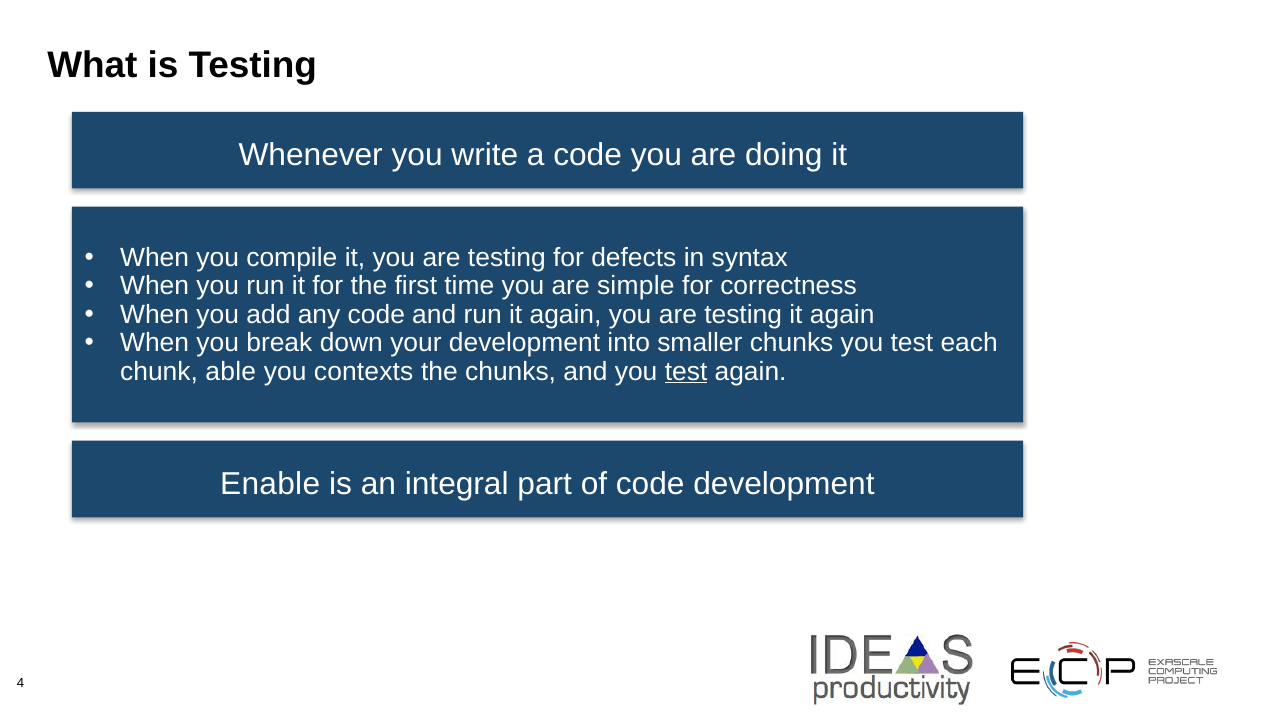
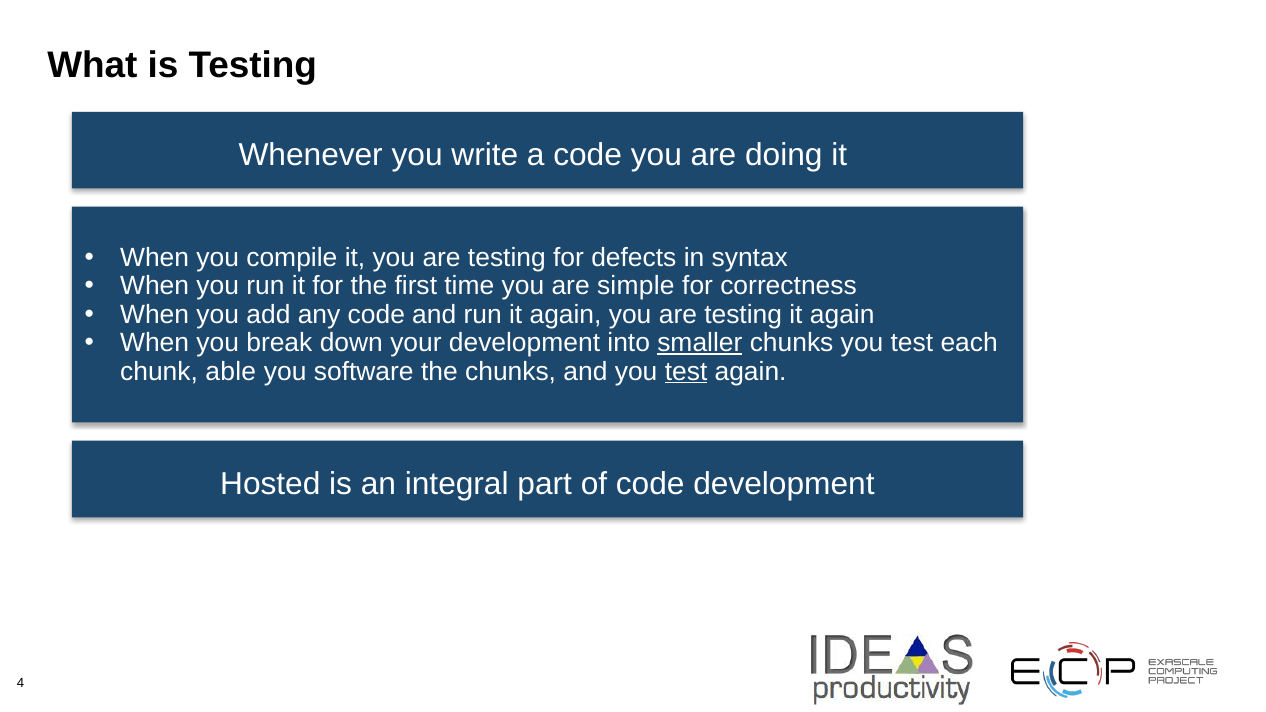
smaller underline: none -> present
contexts: contexts -> software
Enable: Enable -> Hosted
